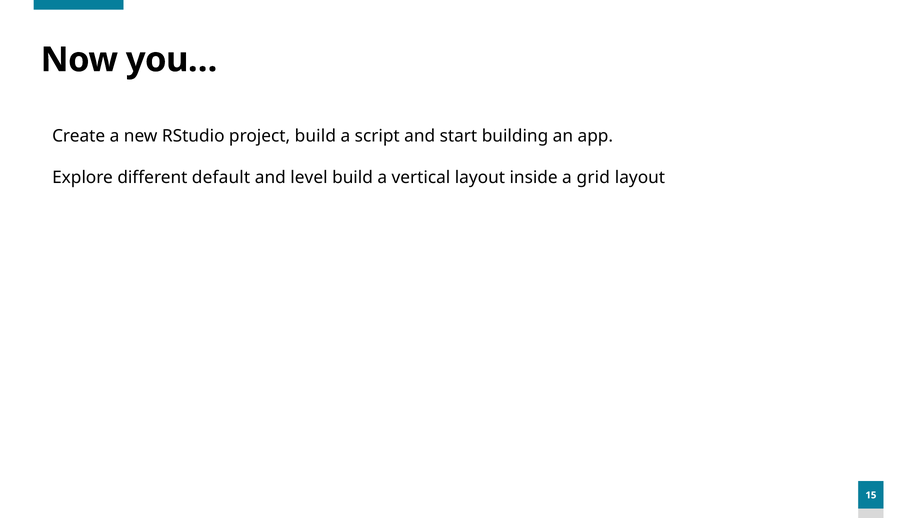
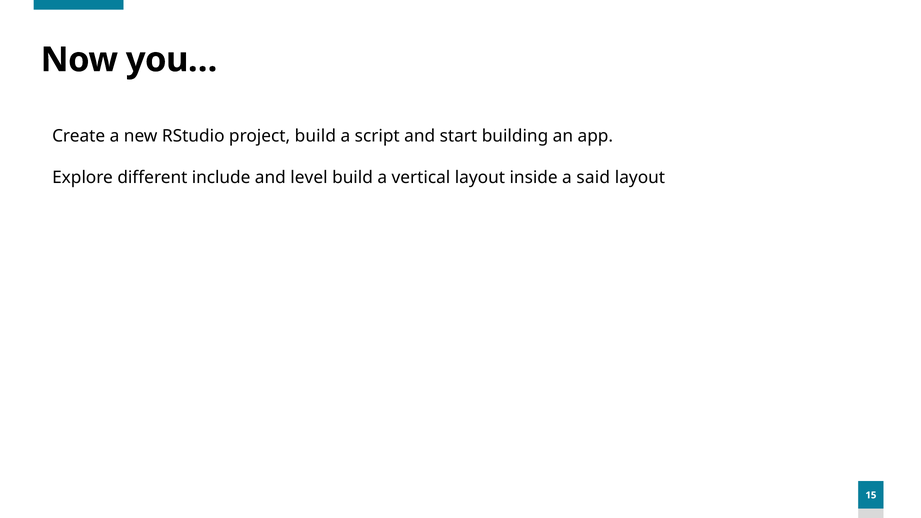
default: default -> include
grid: grid -> said
